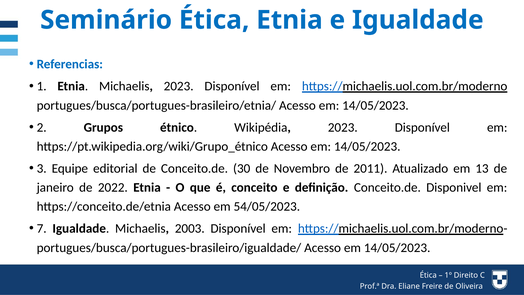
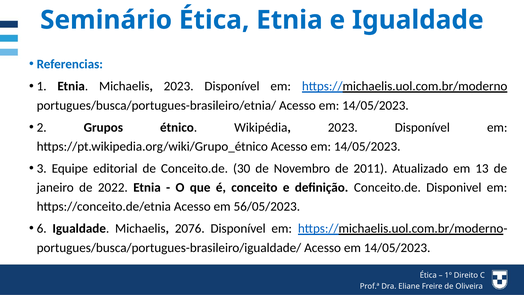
54/05/2023: 54/05/2023 -> 56/05/2023
7: 7 -> 6
2003: 2003 -> 2076
